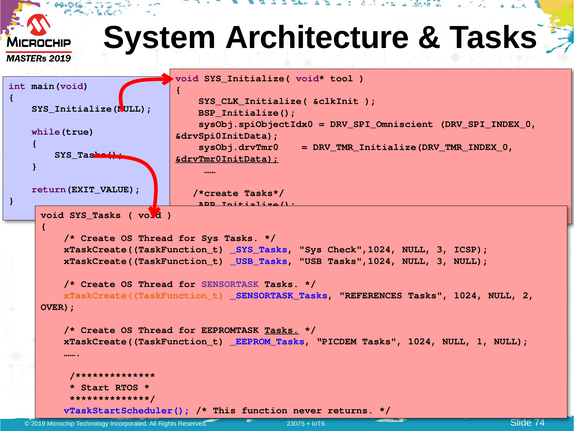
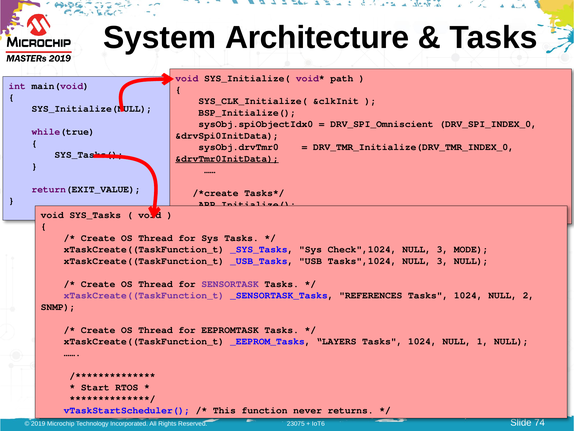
tool: tool -> path
ICSP: ICSP -> MODE
xTaskCreate((TaskFunction_t at (144, 295) colour: orange -> purple
OVER: OVER -> SNMP
Tasks at (282, 330) underline: present -> none
PICDEM: PICDEM -> LAYERS
